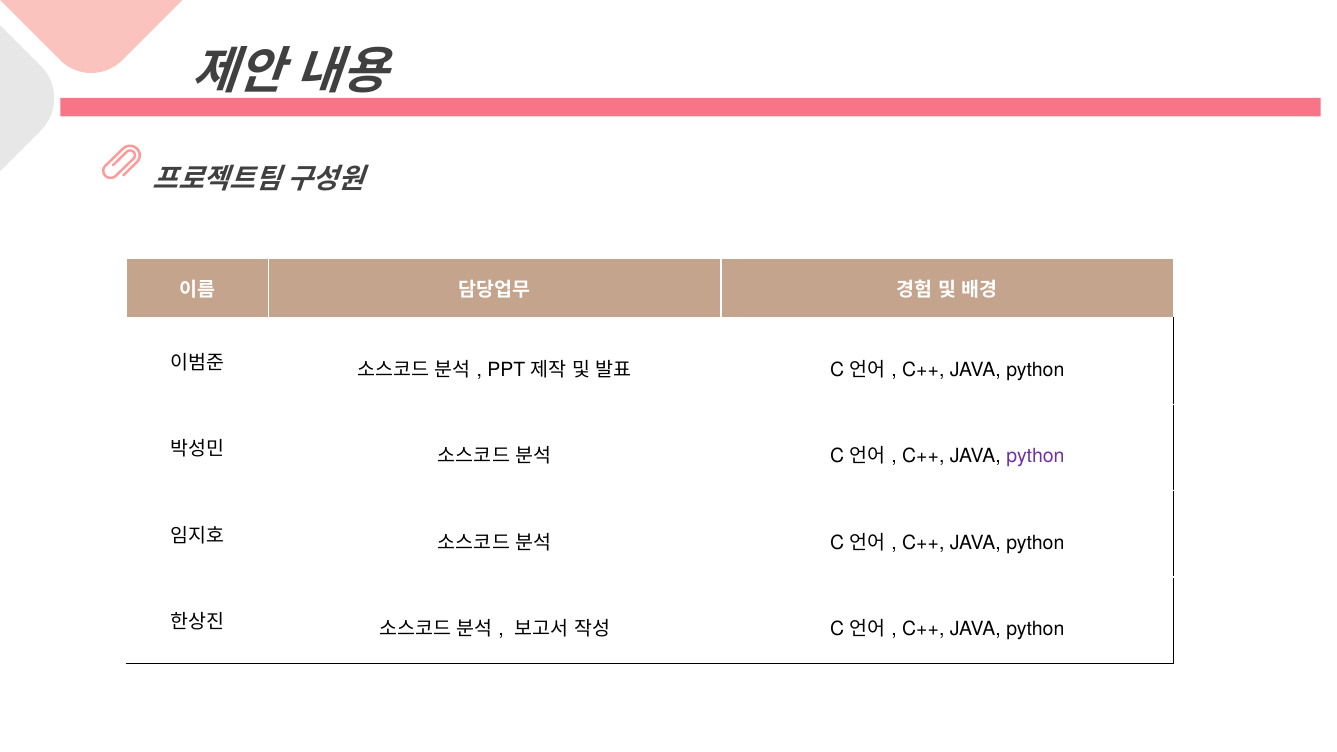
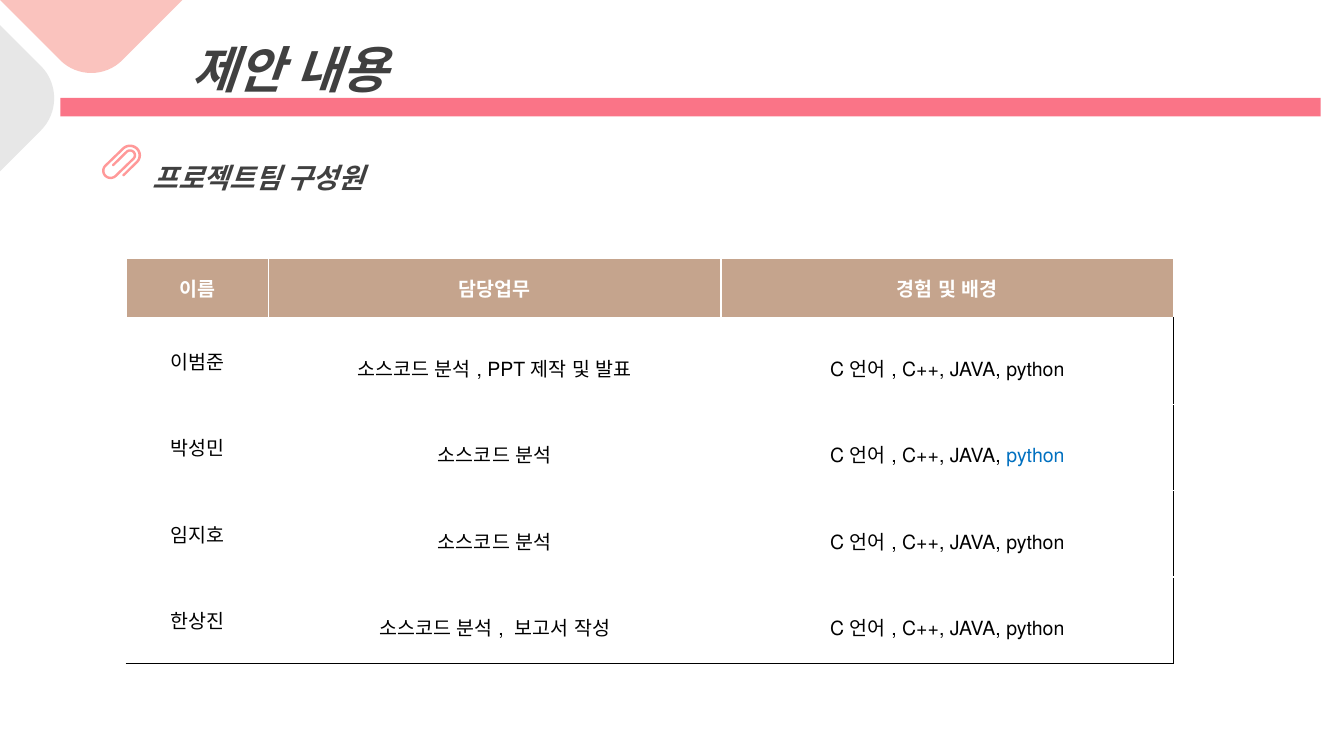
python at (1035, 456) colour: purple -> blue
